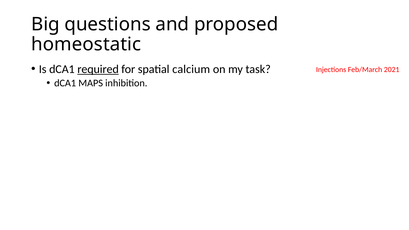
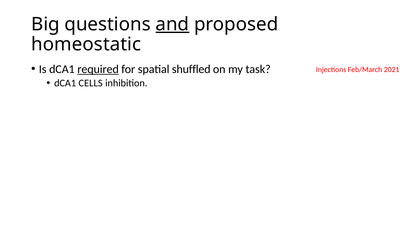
and underline: none -> present
calcium: calcium -> shuffled
MAPS: MAPS -> CELLS
